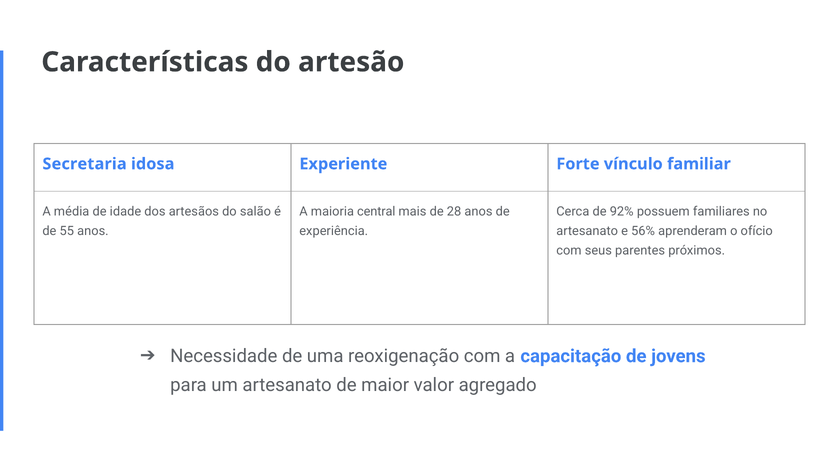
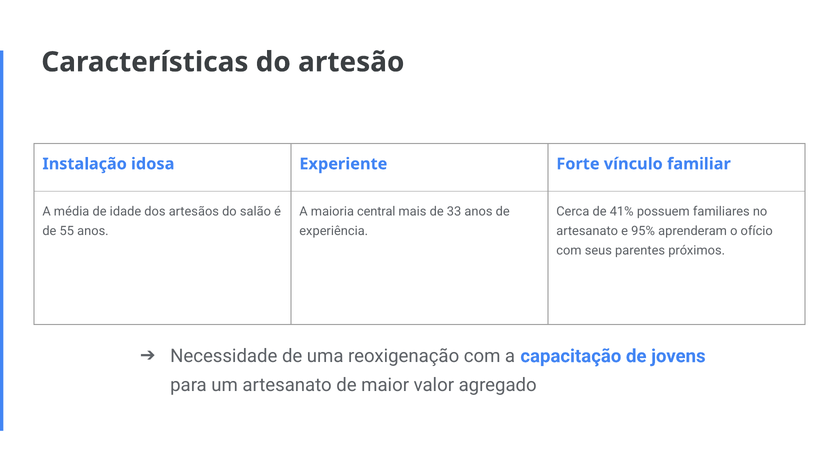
Secretaria: Secretaria -> Instalação
28: 28 -> 33
92%: 92% -> 41%
56%: 56% -> 95%
